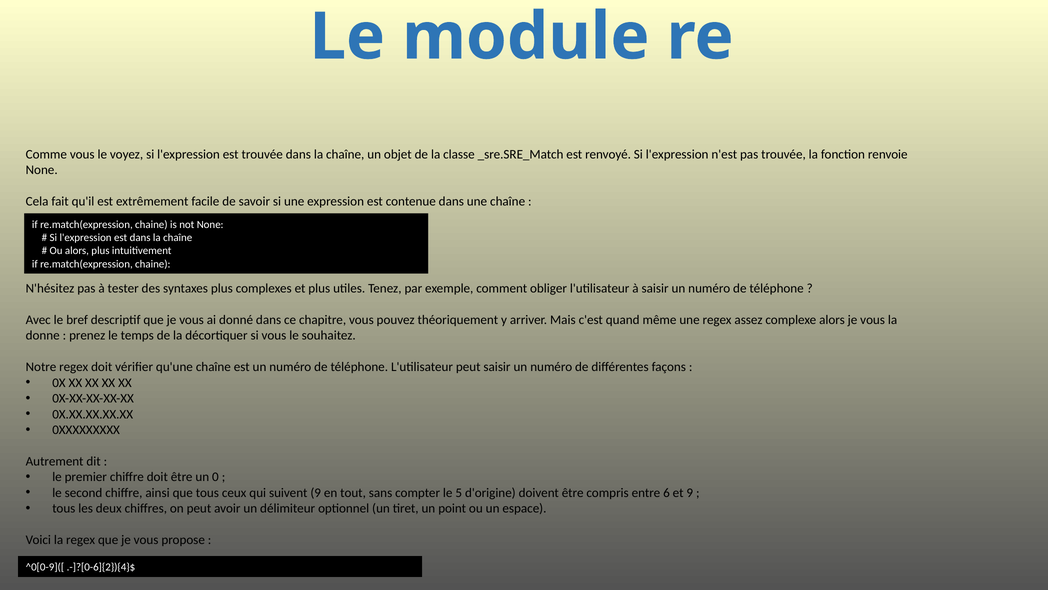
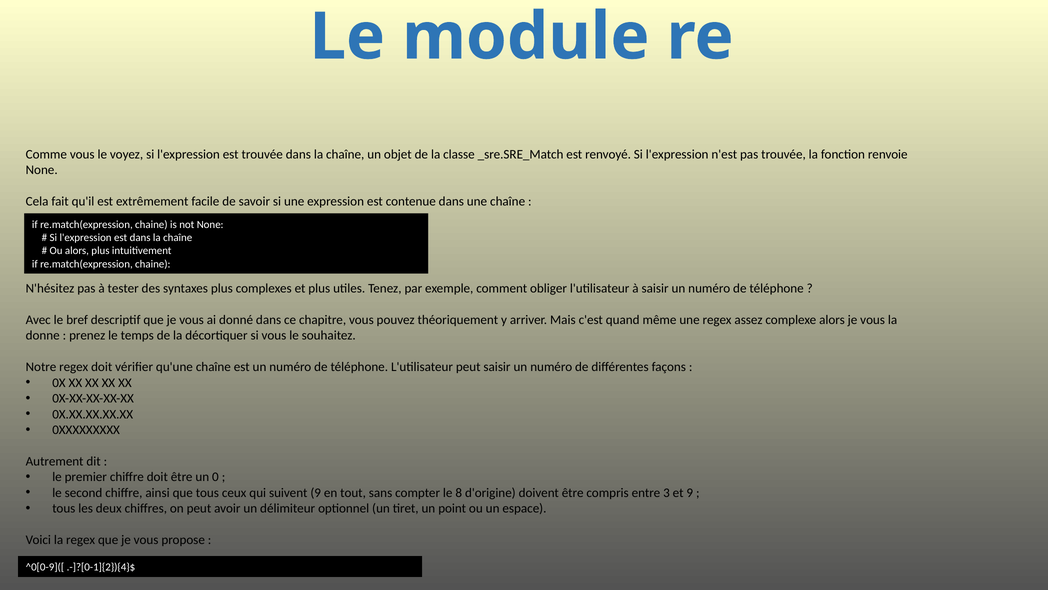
5: 5 -> 8
6: 6 -> 3
.-]?[0-6]{2}){4}$: .-]?[0-6]{2}){4}$ -> .-]?[0-1]{2}){4}$
